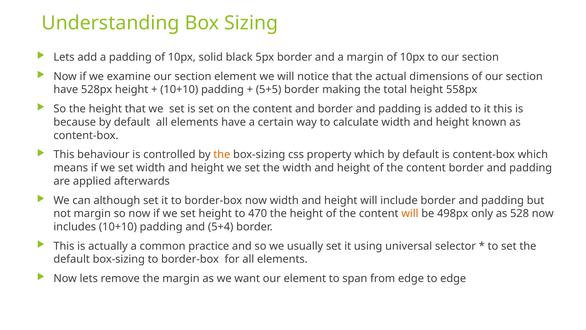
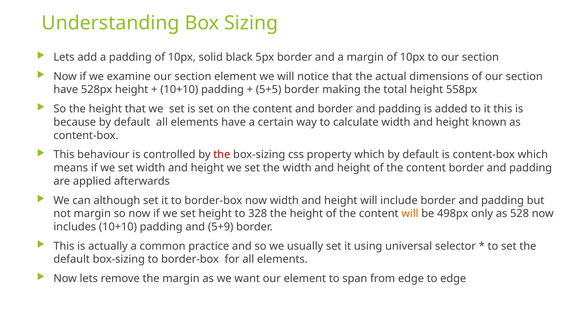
the at (222, 155) colour: orange -> red
470: 470 -> 328
5+4: 5+4 -> 5+9
